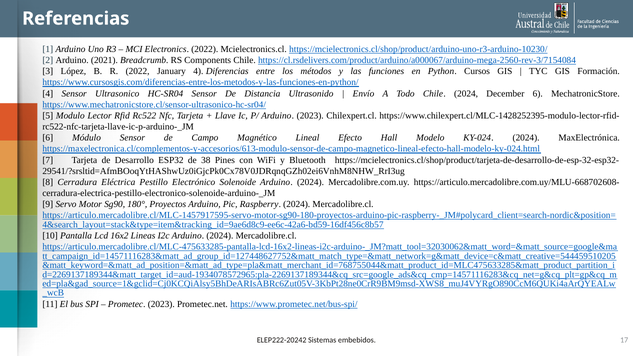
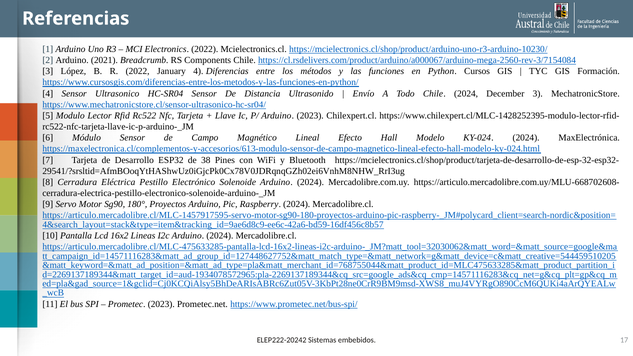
December 6: 6 -> 3
